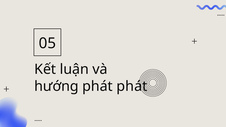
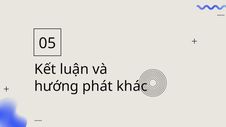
phát phát: phát -> khác
